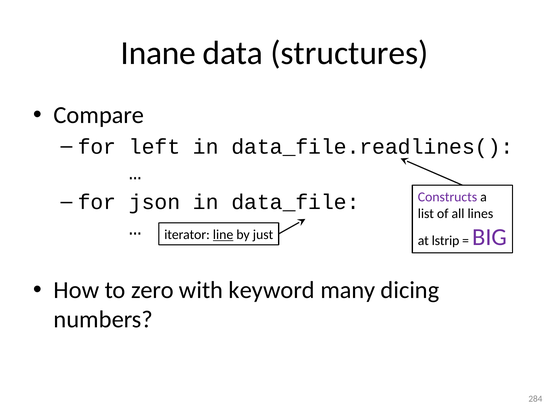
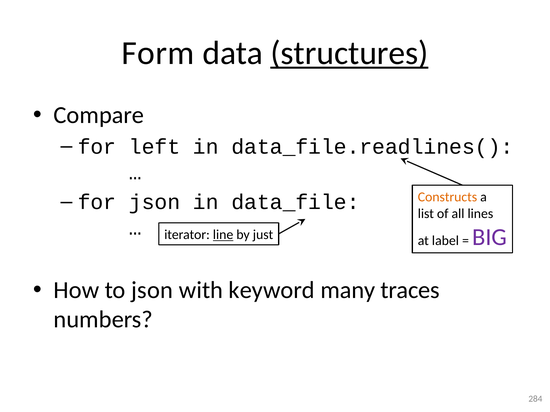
Inane: Inane -> Form
structures underline: none -> present
Constructs colour: purple -> orange
lstrip: lstrip -> label
to zero: zero -> json
dicing: dicing -> traces
